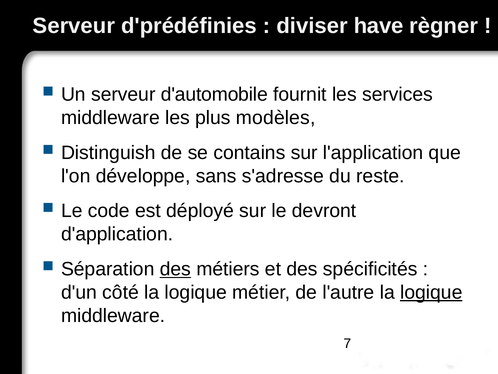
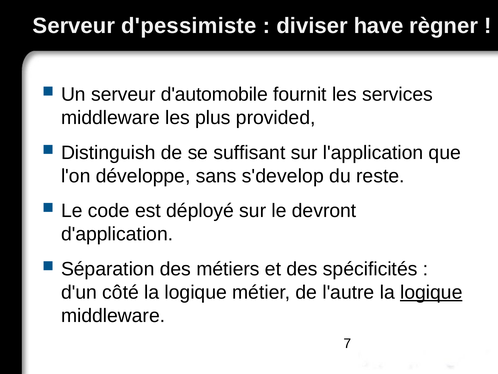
d'prédéfinies: d'prédéfinies -> d'pessimiste
modèles: modèles -> provided
contains: contains -> suffisant
s'adresse: s'adresse -> s'develop
des at (175, 269) underline: present -> none
